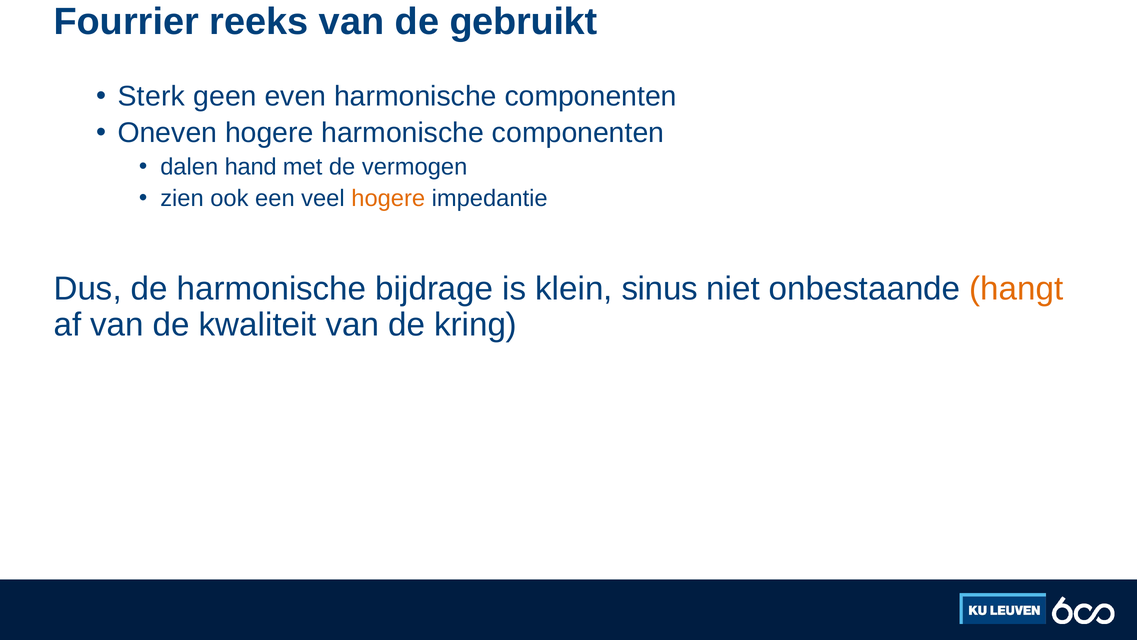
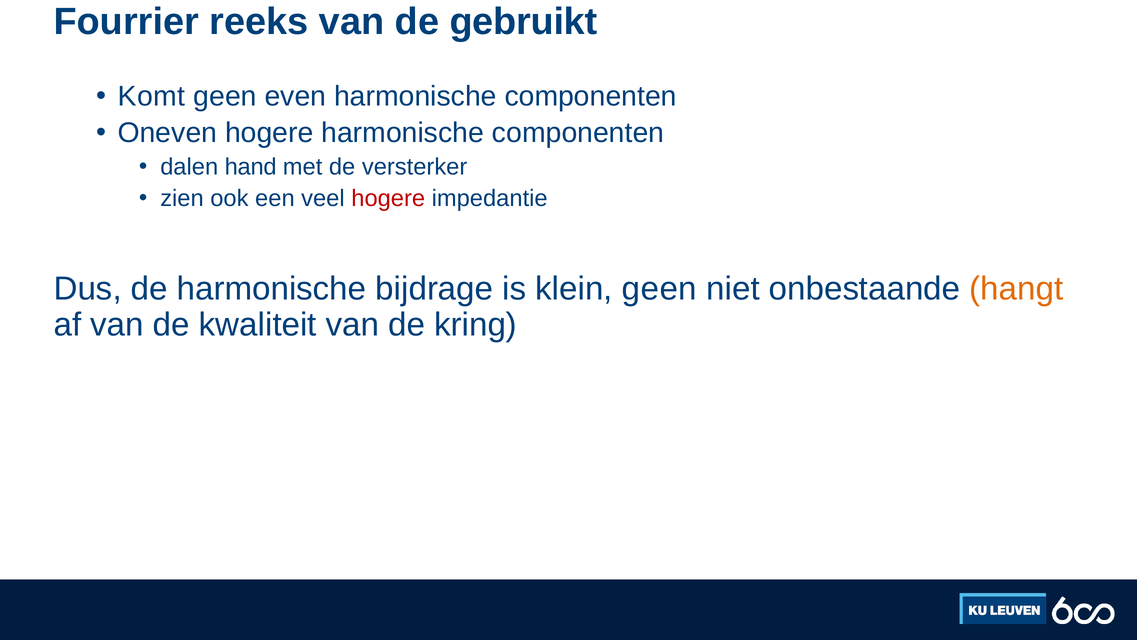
Sterk: Sterk -> Komt
vermogen: vermogen -> versterker
hogere at (388, 198) colour: orange -> red
klein sinus: sinus -> geen
